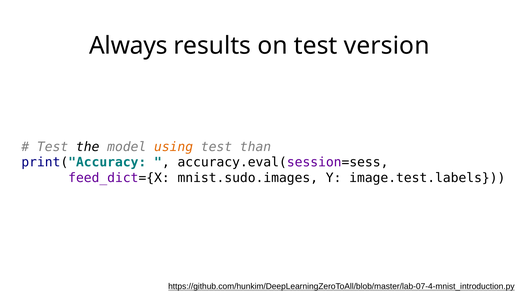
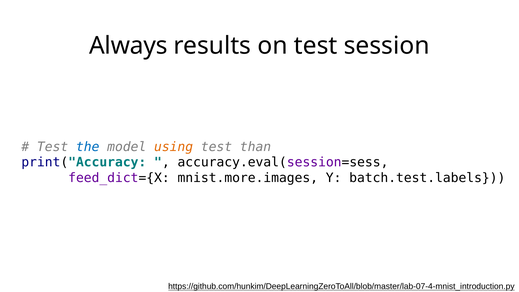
version: version -> session
the colour: black -> blue
mnist.sudo.images: mnist.sudo.images -> mnist.more.images
image.test.labels: image.test.labels -> batch.test.labels
